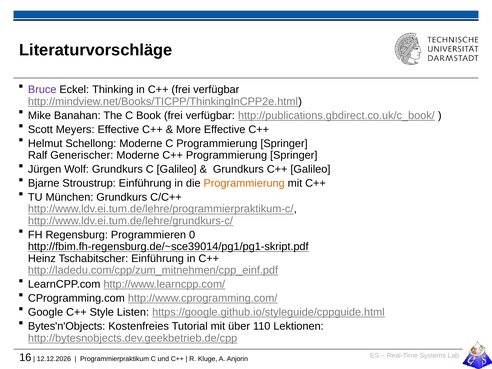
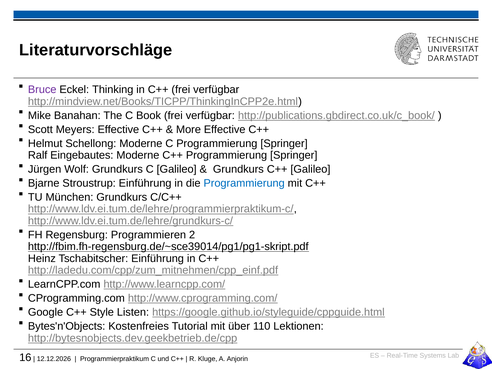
Generischer: Generischer -> Eingebautes
Programmierung at (244, 183) colour: orange -> blue
0: 0 -> 2
